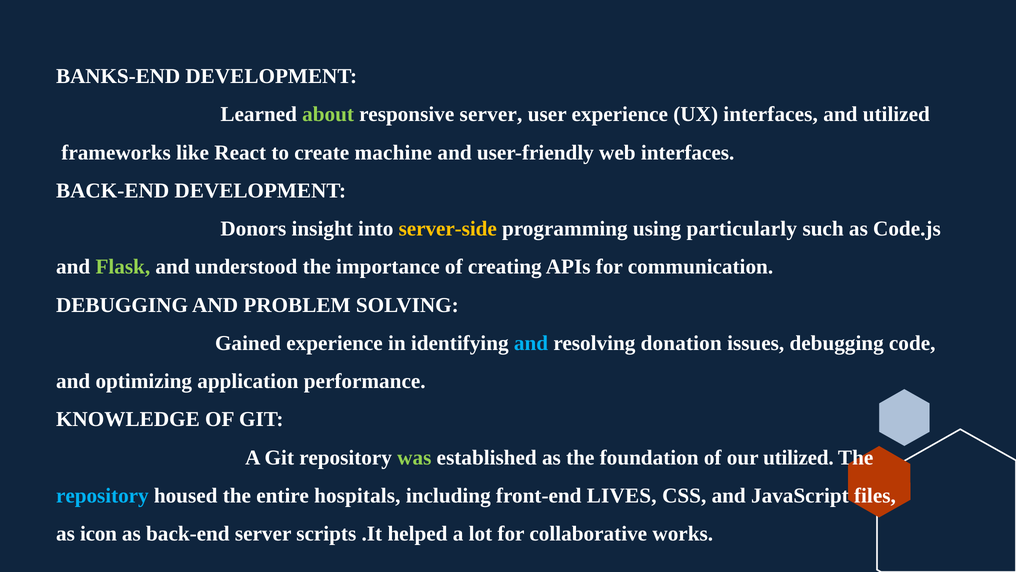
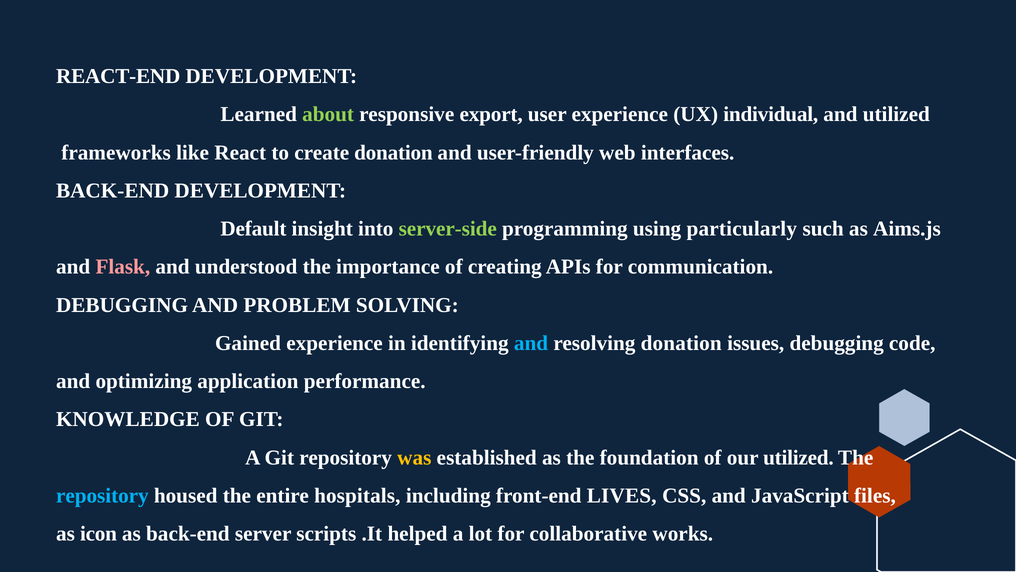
BANKS-END: BANKS-END -> REACT-END
responsive server: server -> export
UX interfaces: interfaces -> individual
create machine: machine -> donation
Donors: Donors -> Default
server-side colour: yellow -> light green
Code.js: Code.js -> Aims.js
Flask colour: light green -> pink
was colour: light green -> yellow
